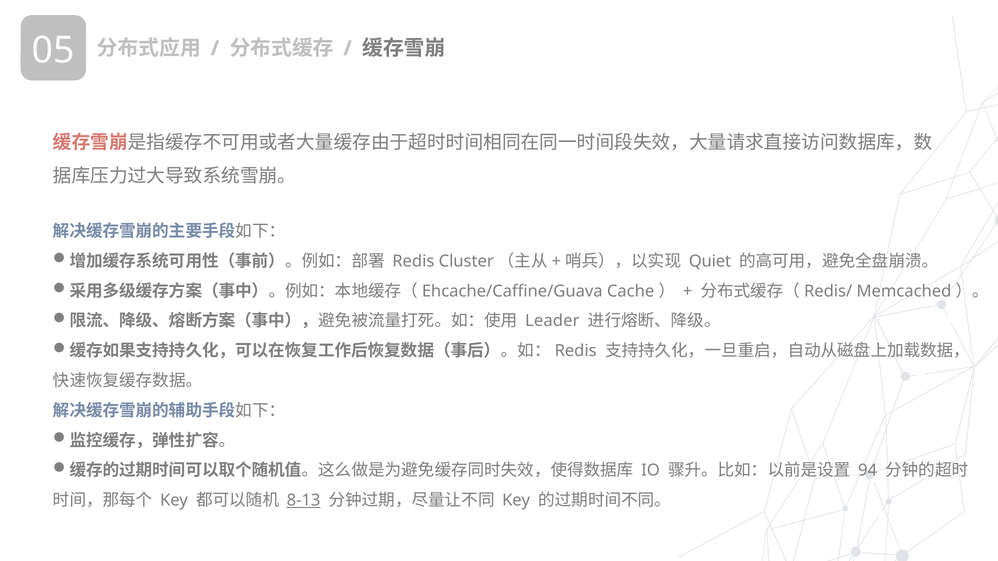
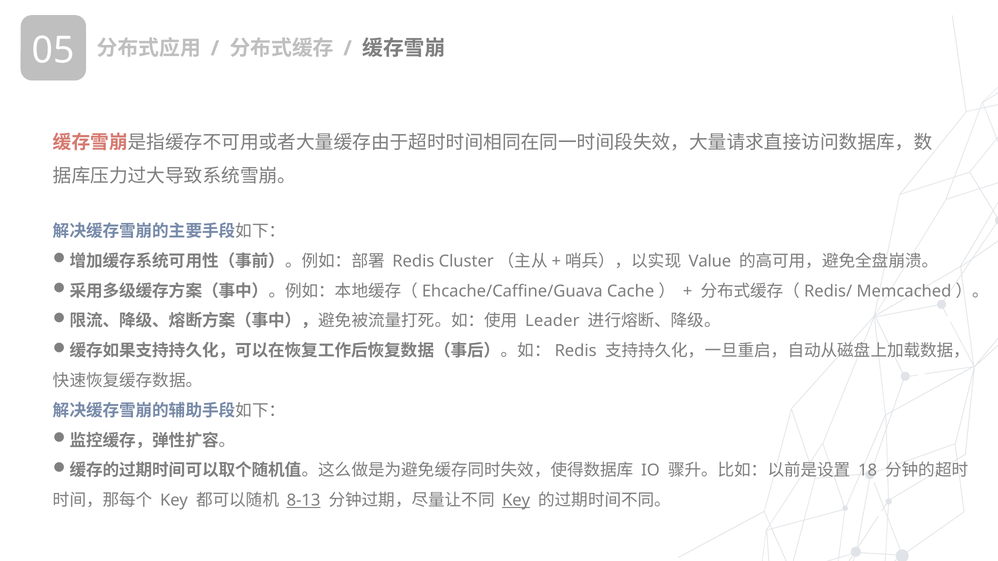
Quiet: Quiet -> Value
94: 94 -> 18
Key at (516, 501) underline: none -> present
